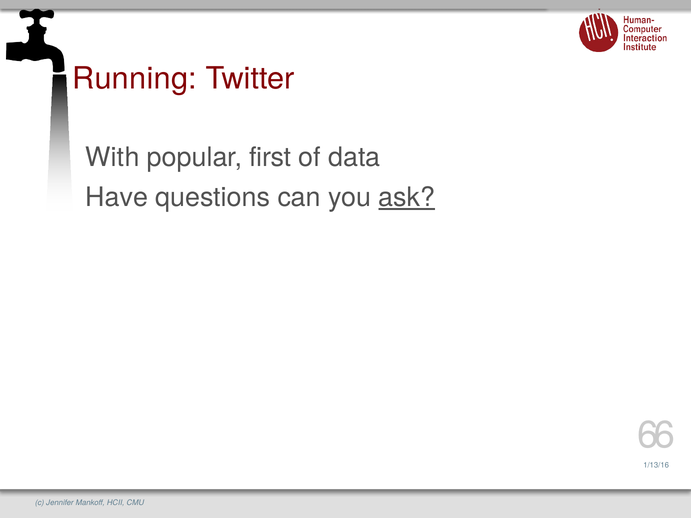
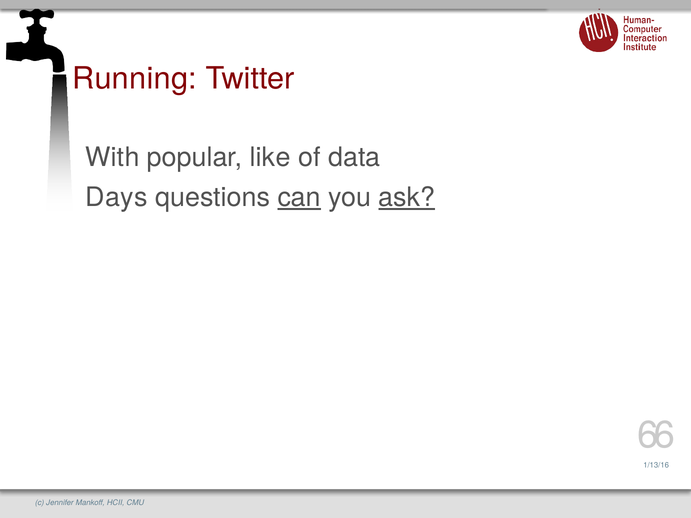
first: first -> like
Have: Have -> Days
can underline: none -> present
